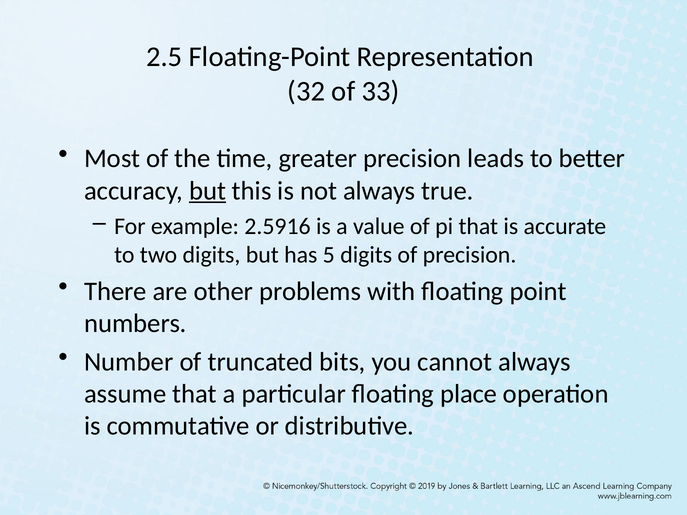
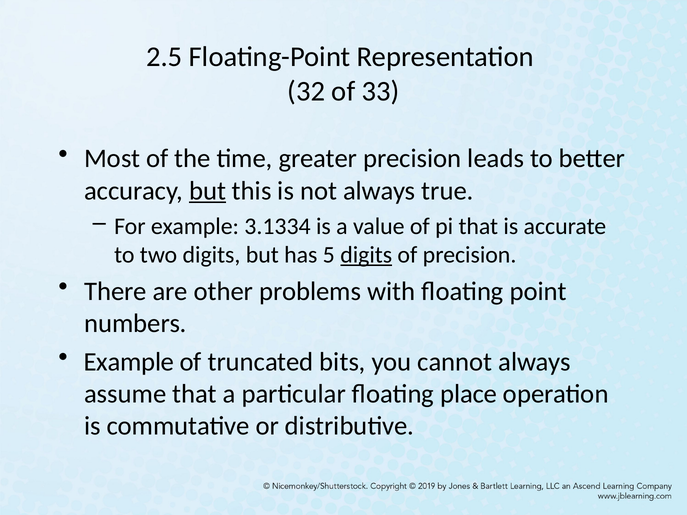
2.5916: 2.5916 -> 3.1334
digits at (366, 255) underline: none -> present
Number at (129, 362): Number -> Example
